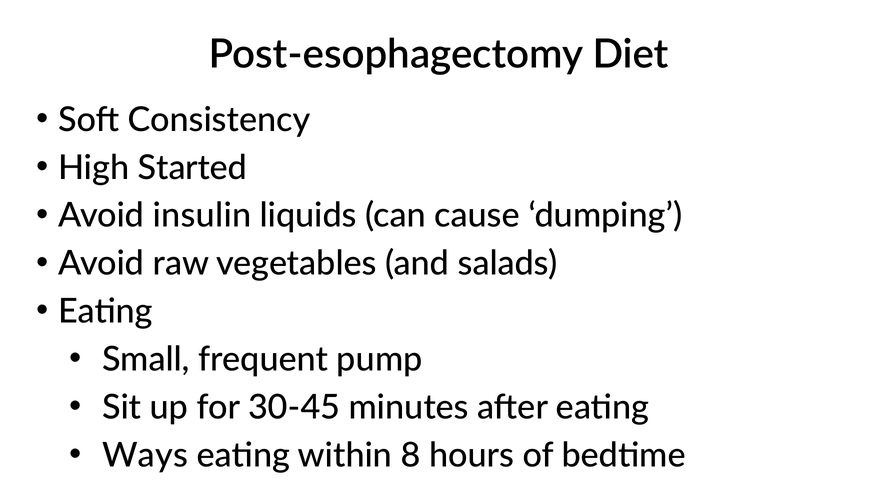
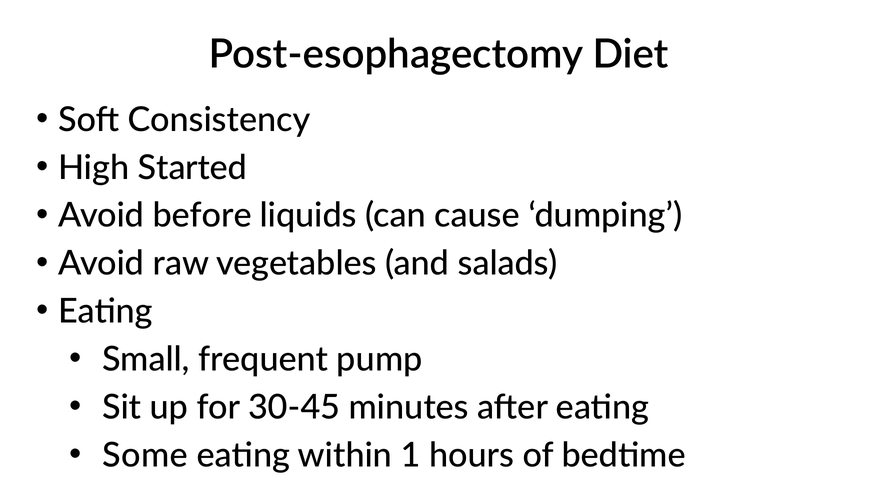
insulin: insulin -> before
Ways: Ways -> Some
8: 8 -> 1
